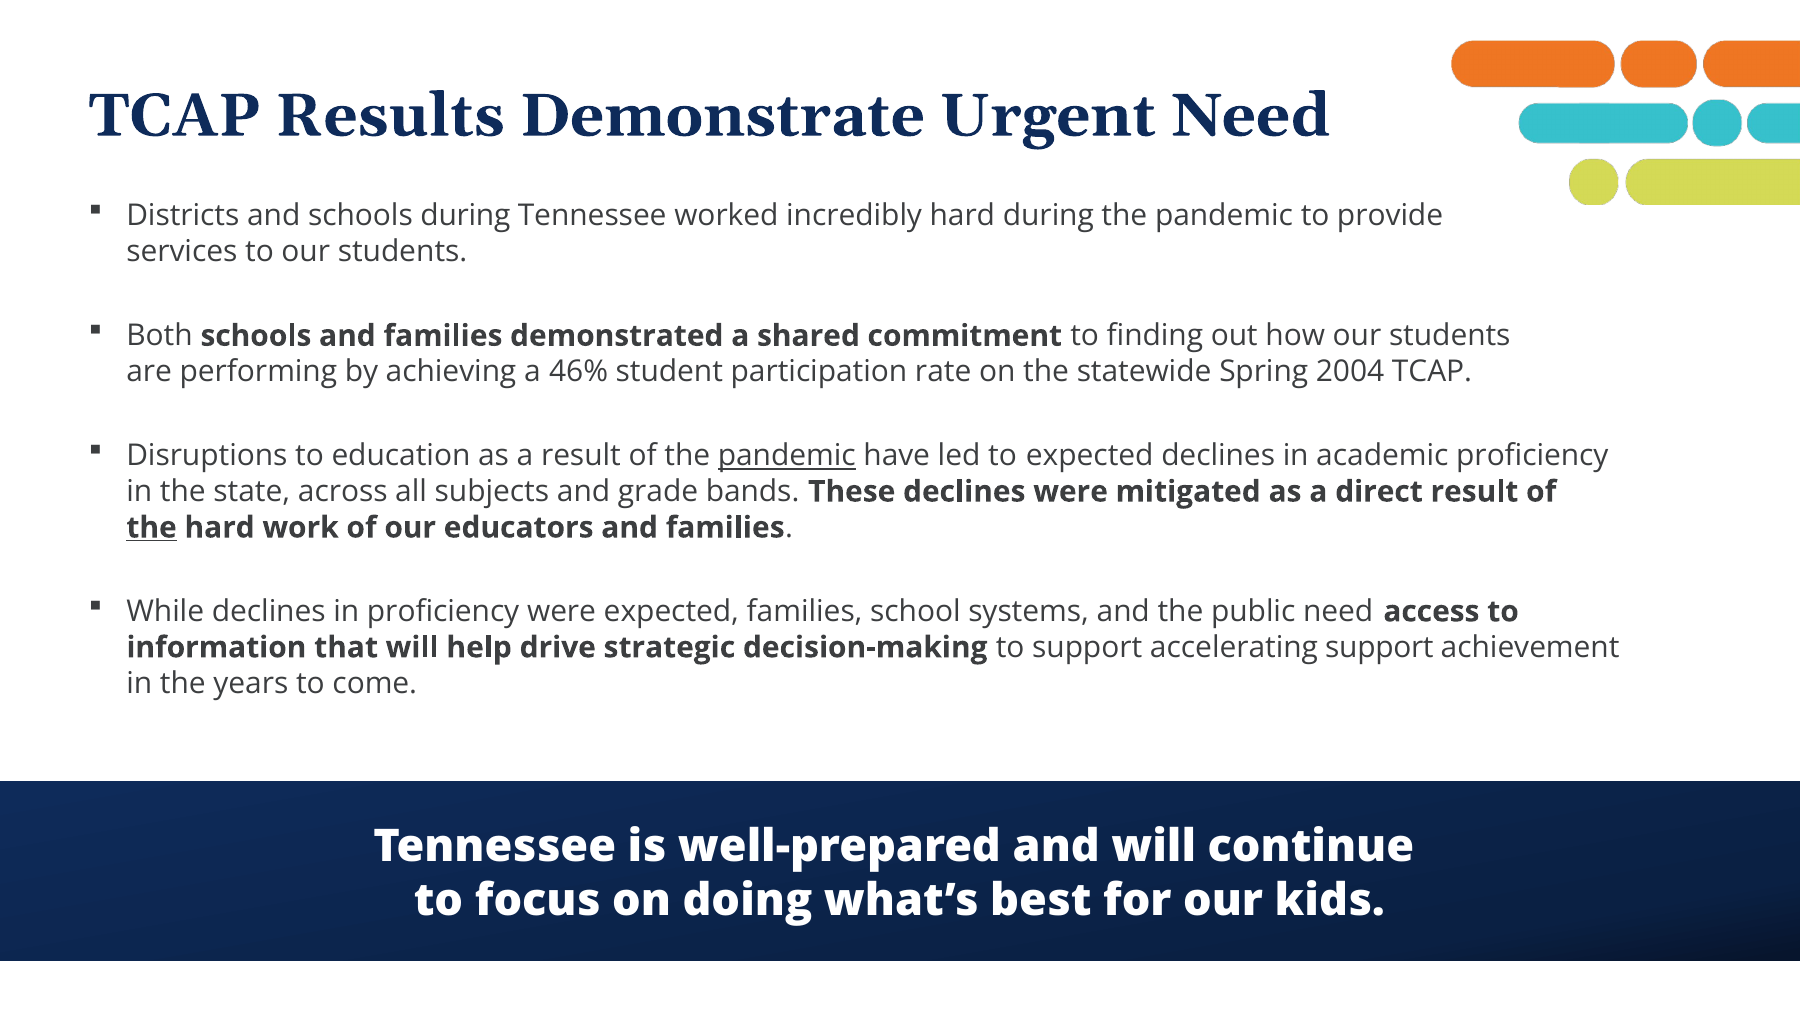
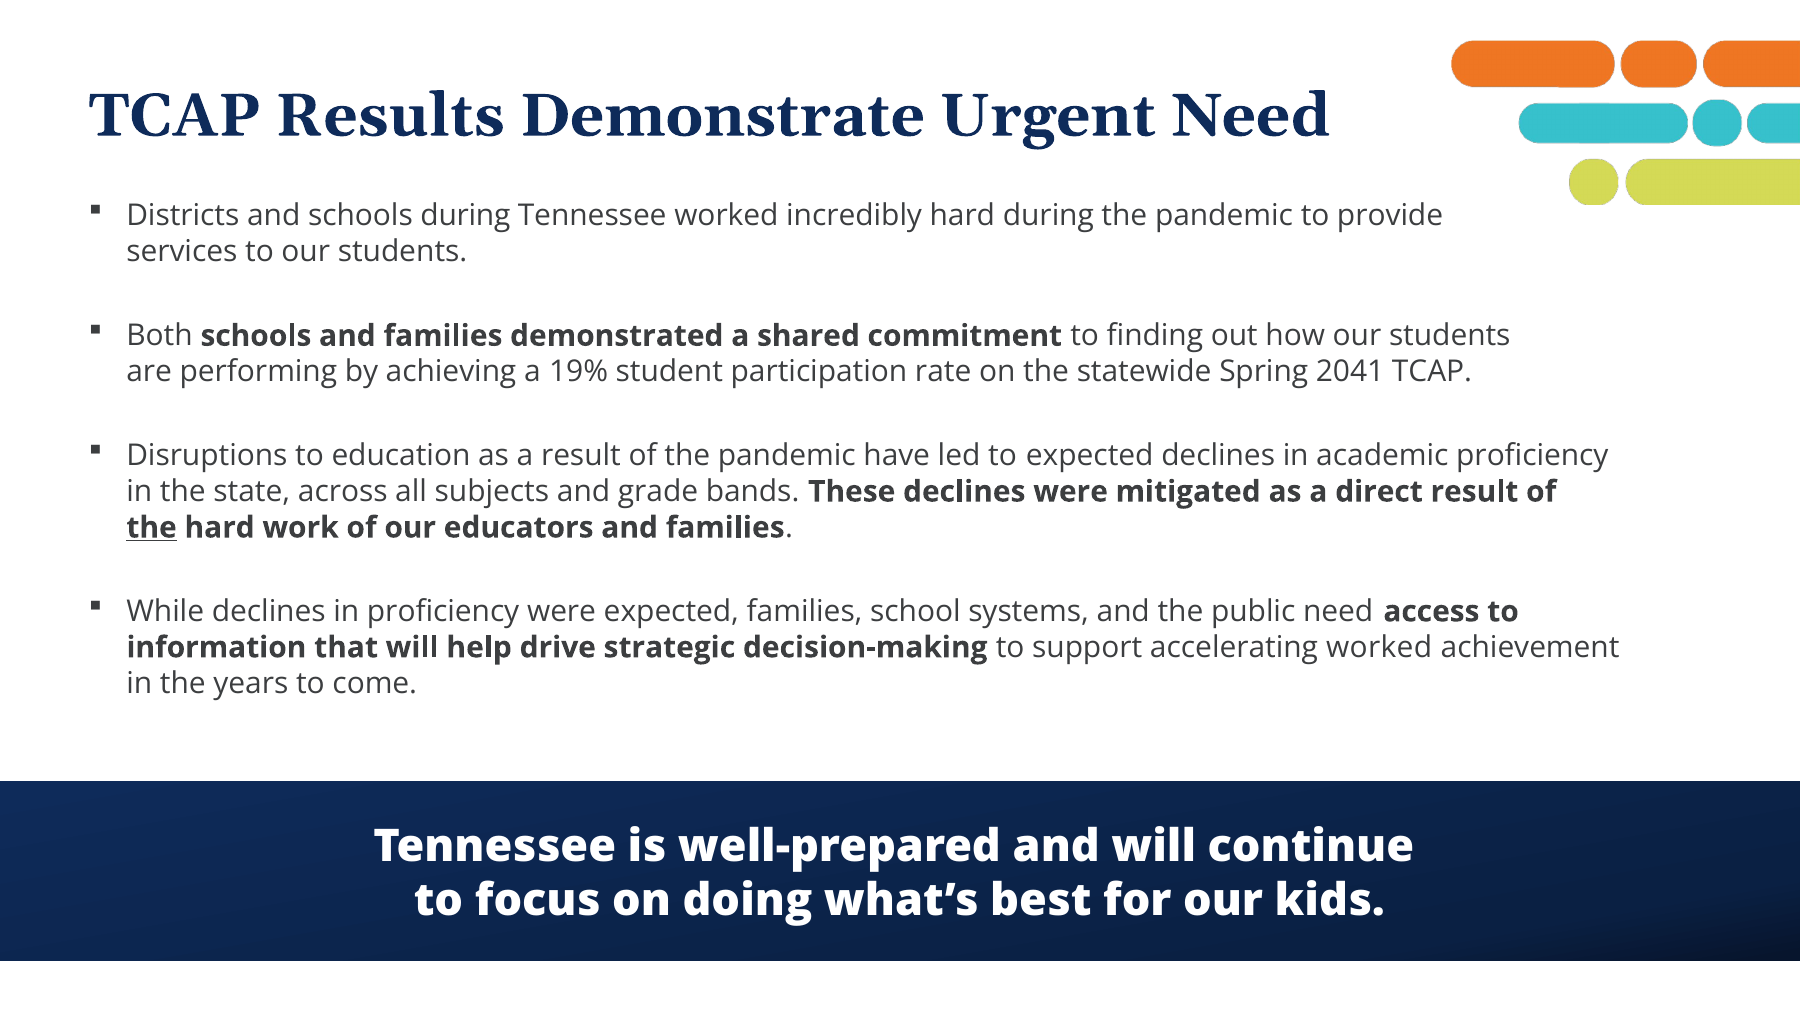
46%: 46% -> 19%
2004: 2004 -> 2041
pandemic at (787, 456) underline: present -> none
accelerating support: support -> worked
